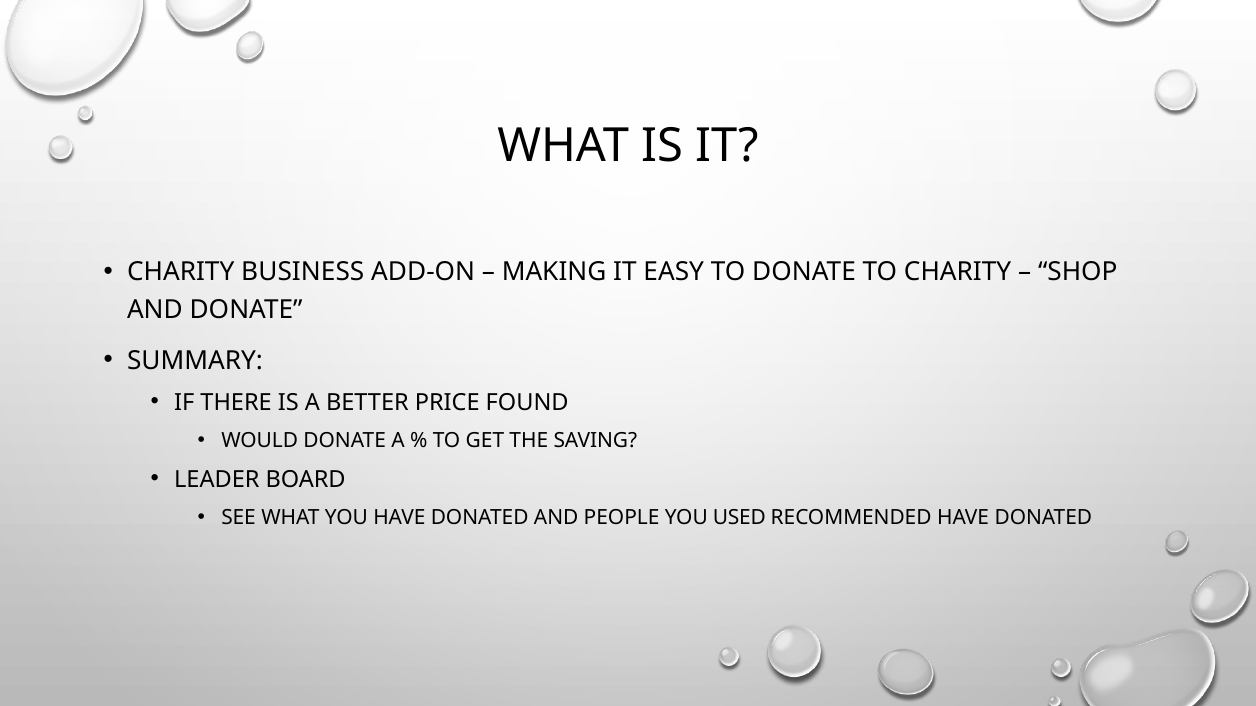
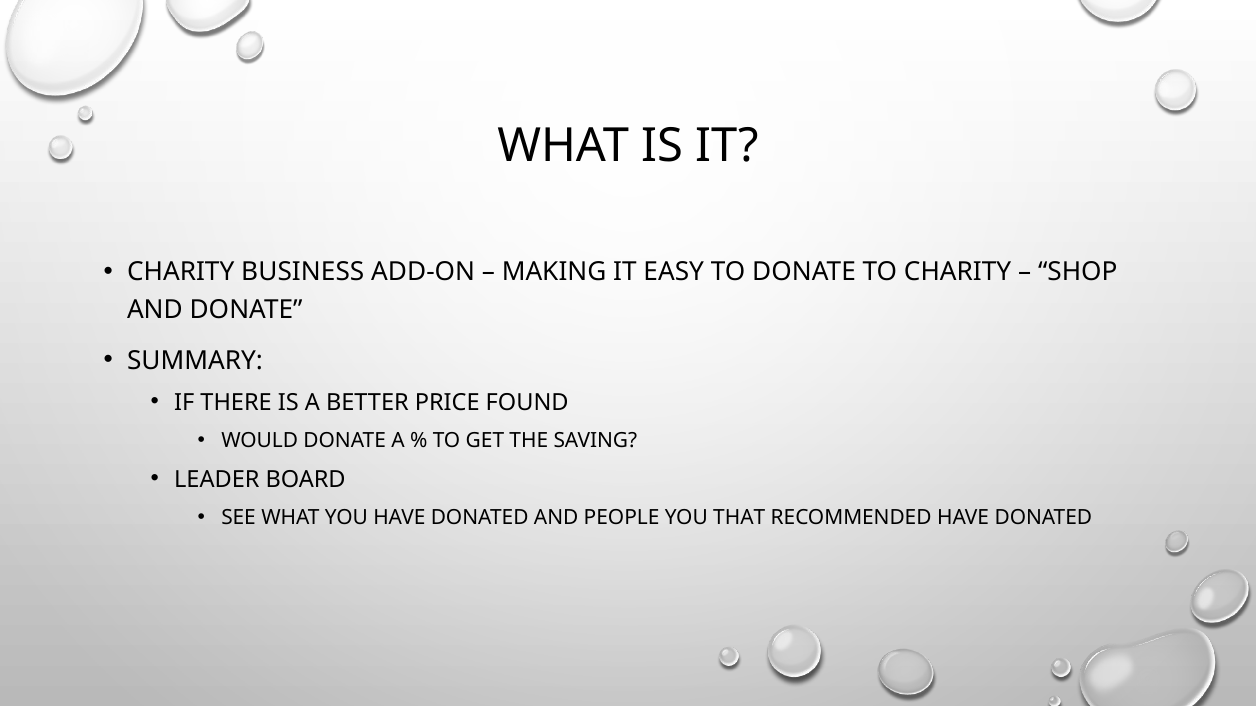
USED: USED -> THAT
